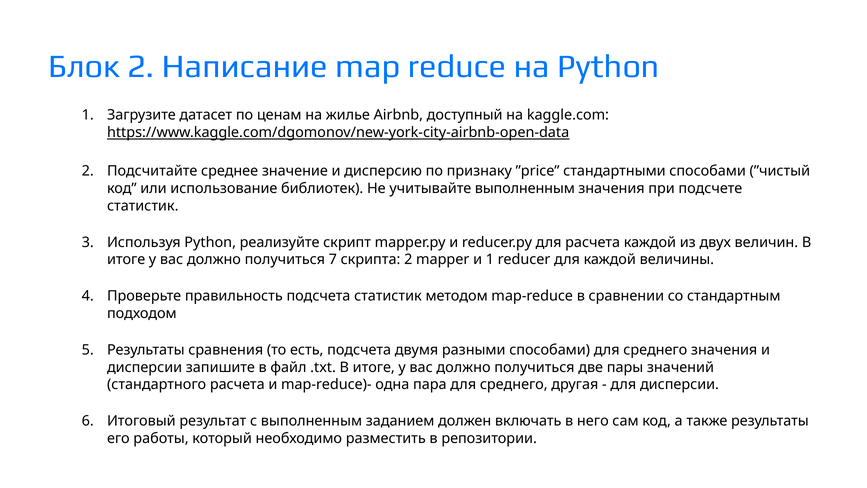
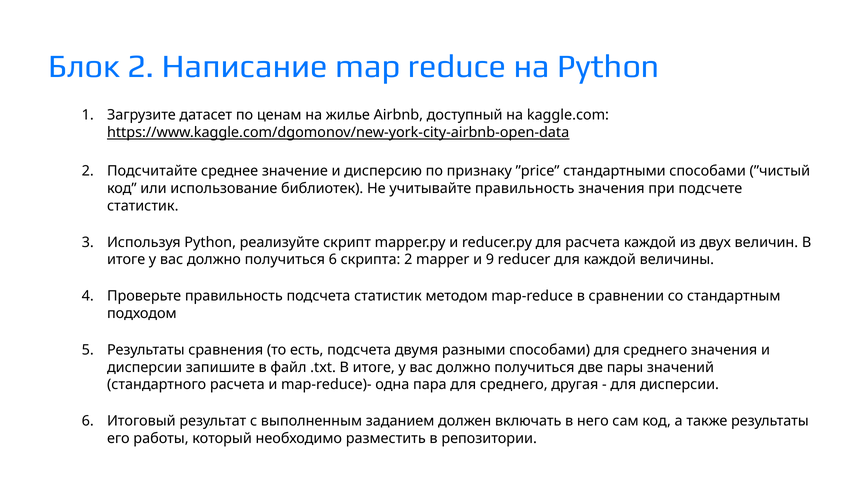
учитывайте выполненным: выполненным -> правильность
получиться 7: 7 -> 6
и 1: 1 -> 9
